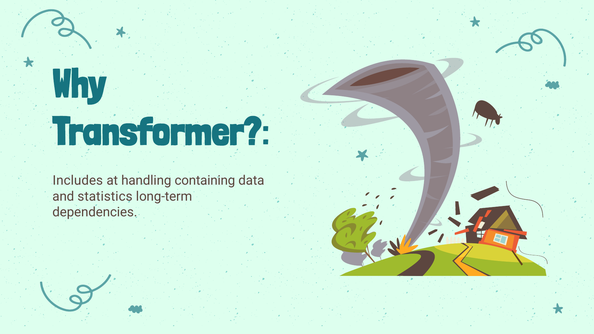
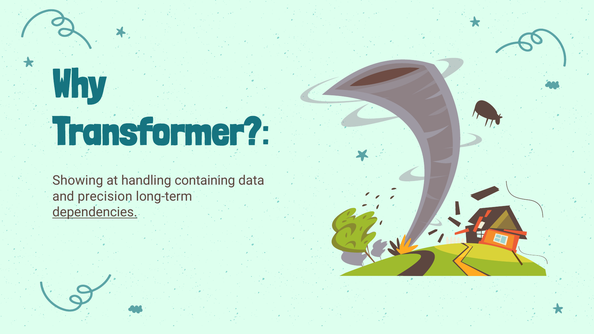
Includes: Includes -> Showing
statistics: statistics -> precision
dependencies underline: none -> present
